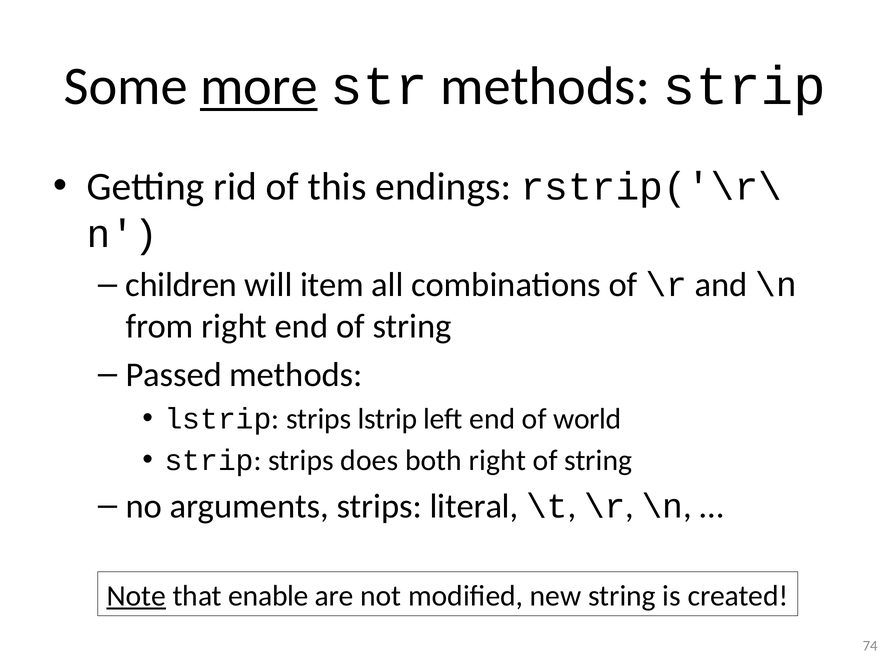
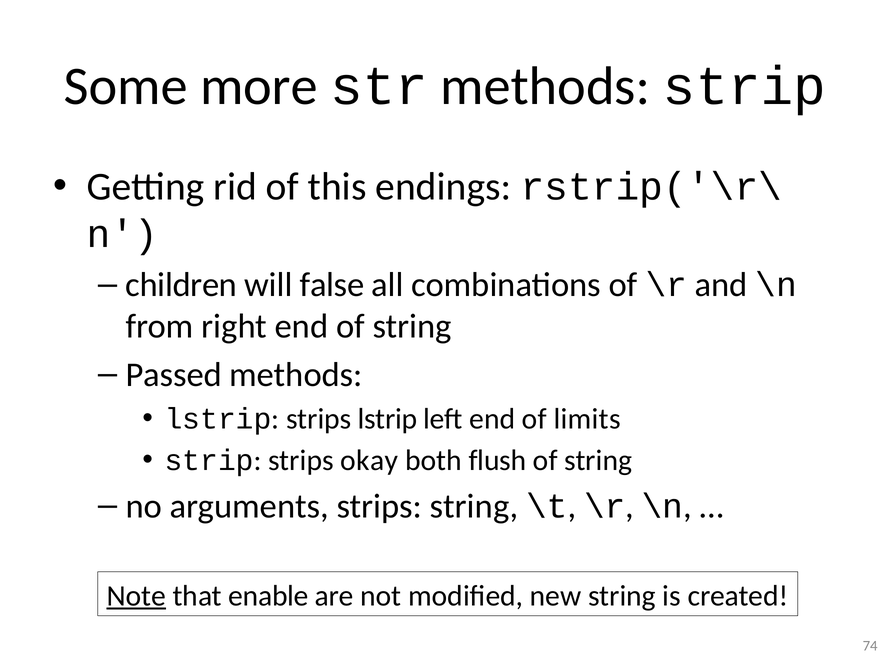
more underline: present -> none
item: item -> false
world: world -> limits
does: does -> okay
both right: right -> flush
strips literal: literal -> string
